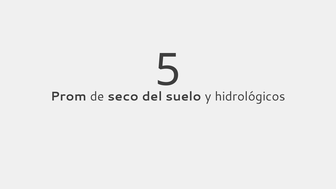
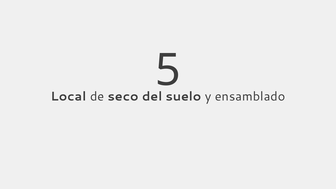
Prom: Prom -> Local
hidrológicos: hidrológicos -> ensamblado
